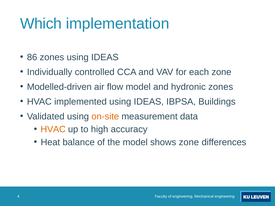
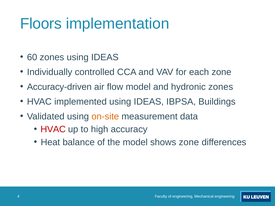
Which: Which -> Floors
86: 86 -> 60
Modelled-driven: Modelled-driven -> Accuracy-driven
HVAC at (53, 130) colour: orange -> red
